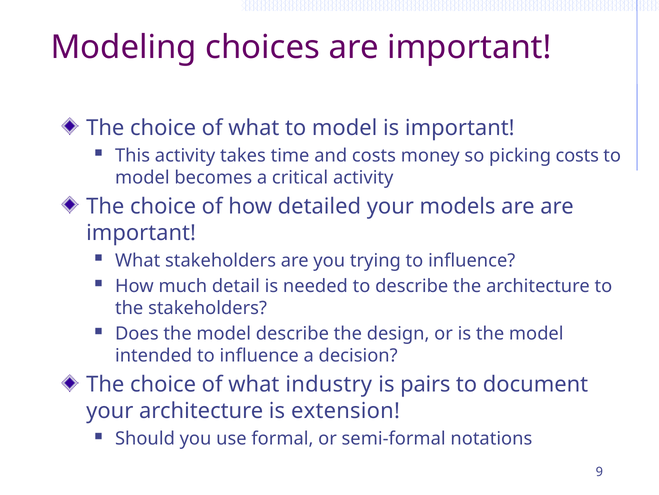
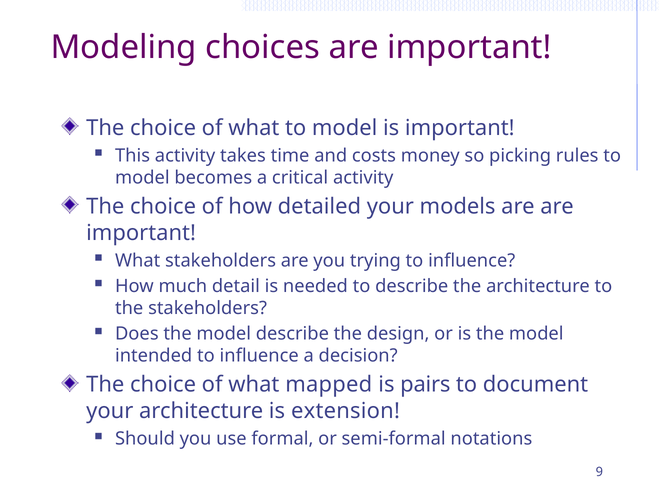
picking costs: costs -> rules
industry: industry -> mapped
